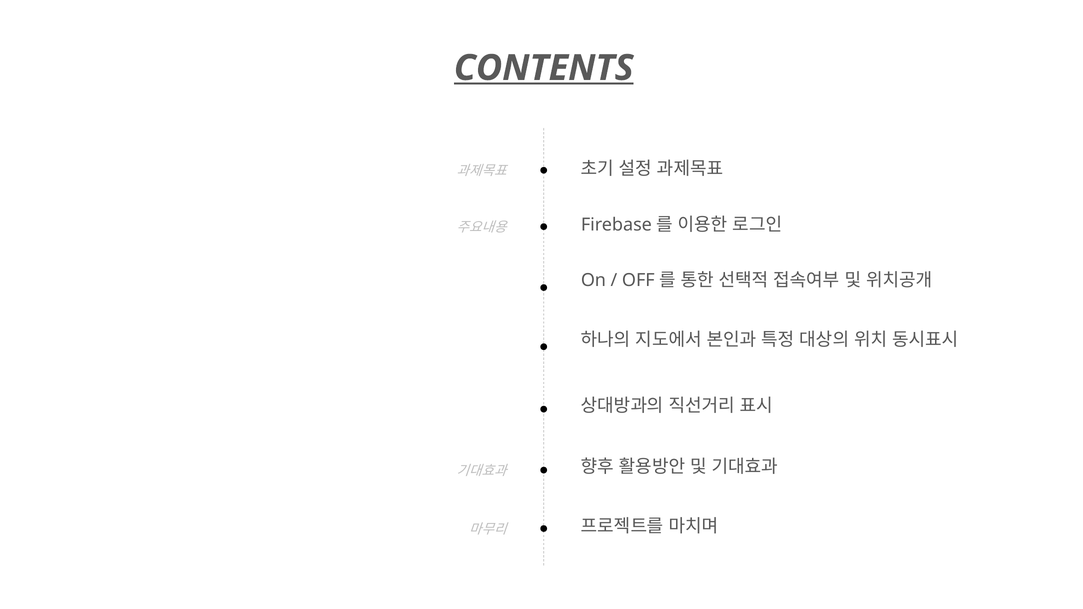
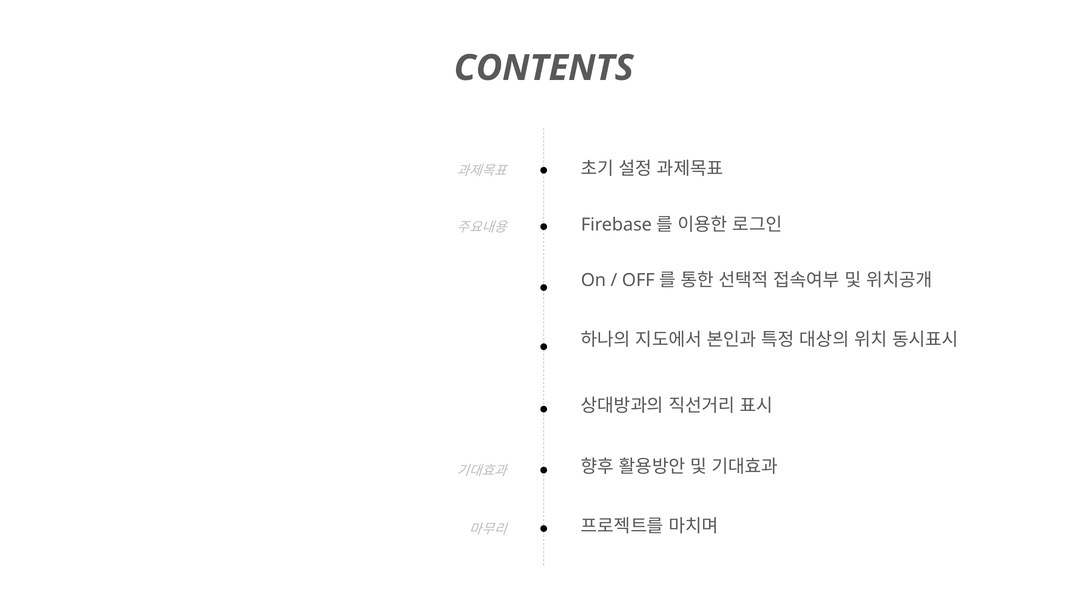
CONTENTS underline: present -> none
